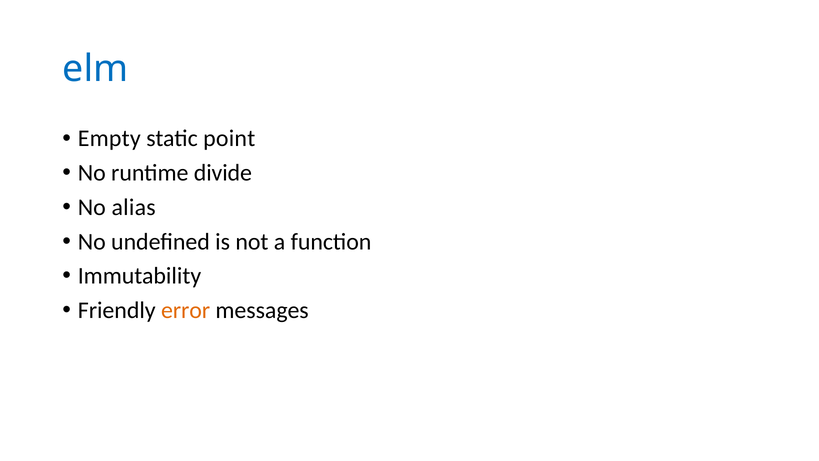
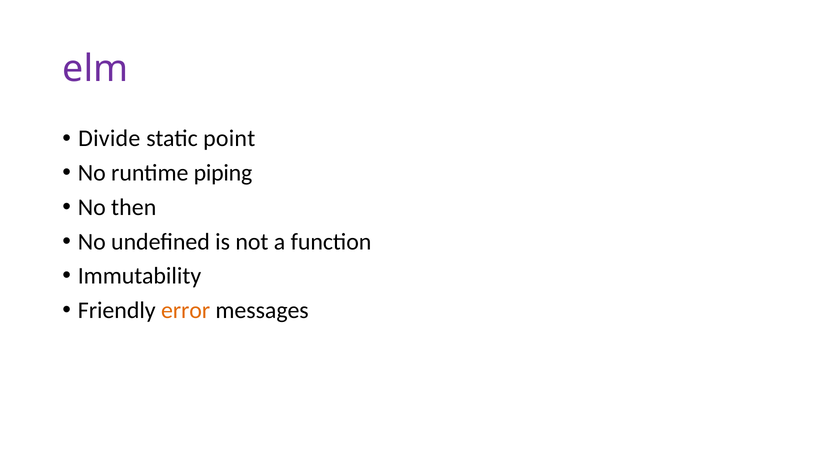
elm colour: blue -> purple
Empty: Empty -> Divide
divide: divide -> piping
alias: alias -> then
